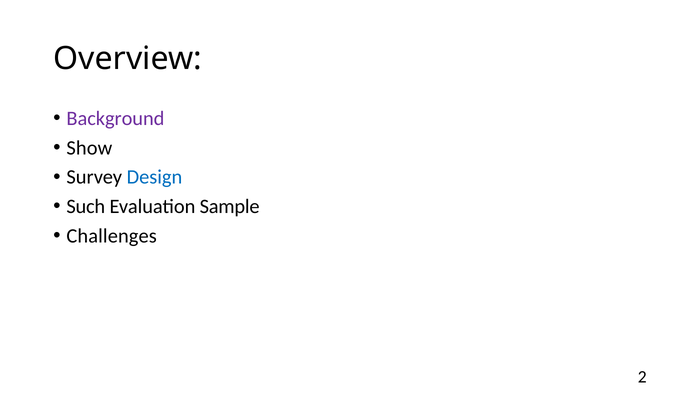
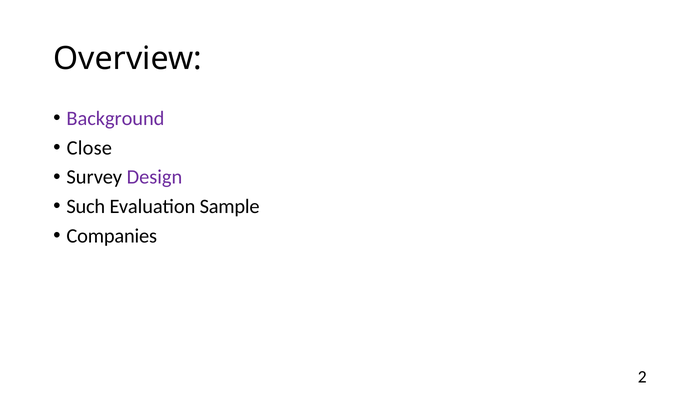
Show: Show -> Close
Design colour: blue -> purple
Challenges: Challenges -> Companies
